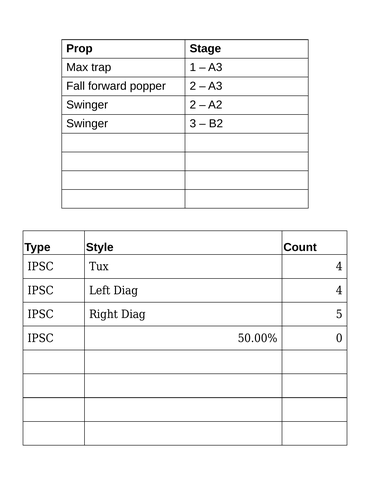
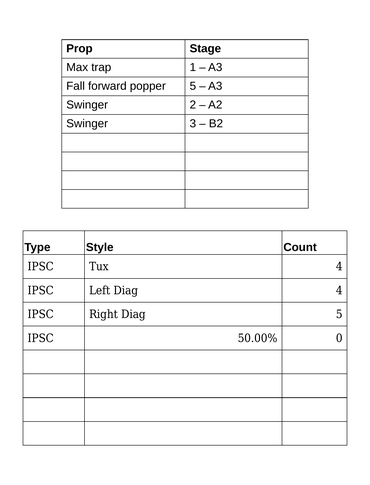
popper 2: 2 -> 5
